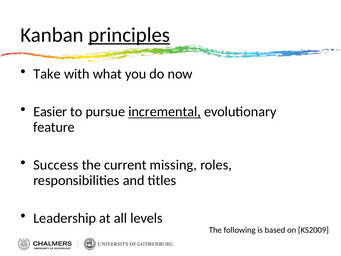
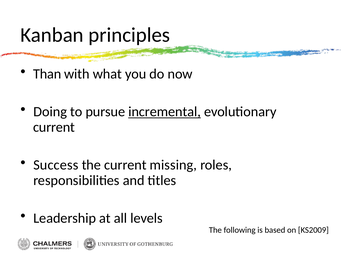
principles underline: present -> none
Take: Take -> Than
Easier: Easier -> Doing
feature at (54, 127): feature -> current
